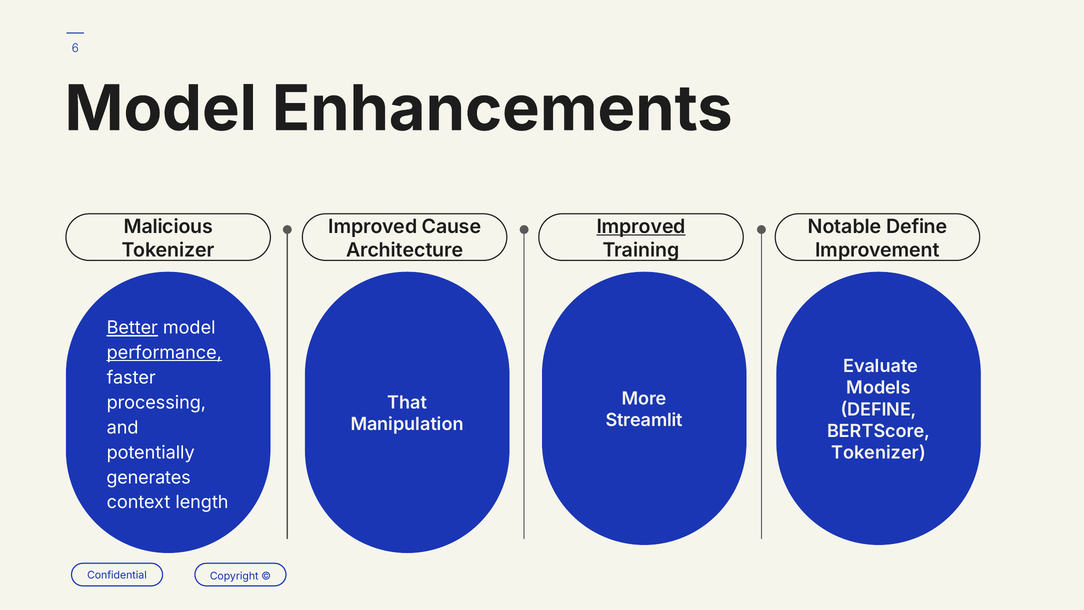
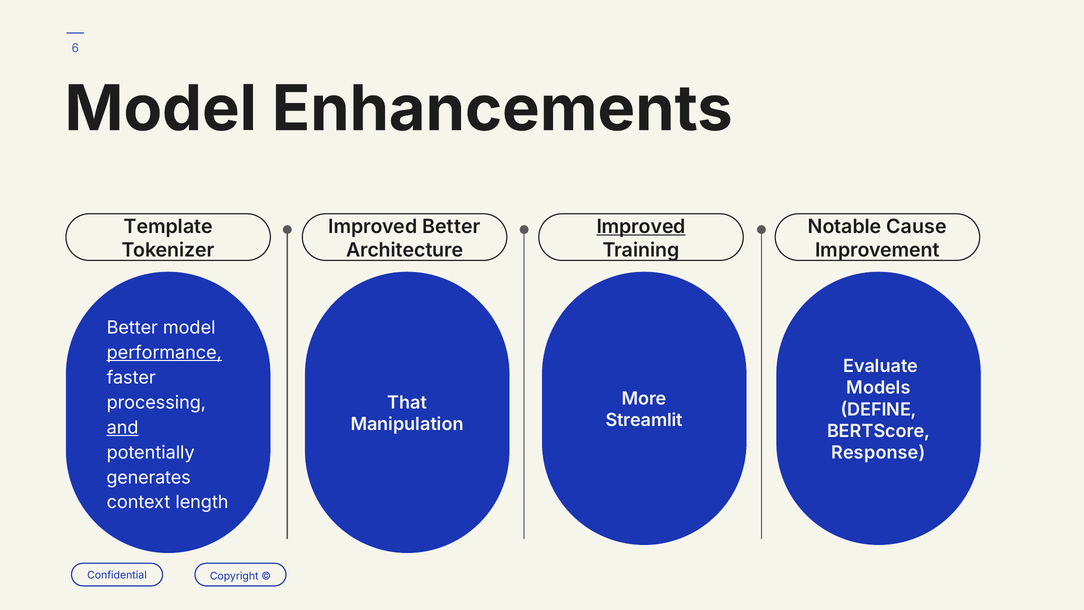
Malicious: Malicious -> Template
Improved Cause: Cause -> Better
Notable Define: Define -> Cause
Better at (132, 328) underline: present -> none
and underline: none -> present
Tokenizer at (878, 453): Tokenizer -> Response
